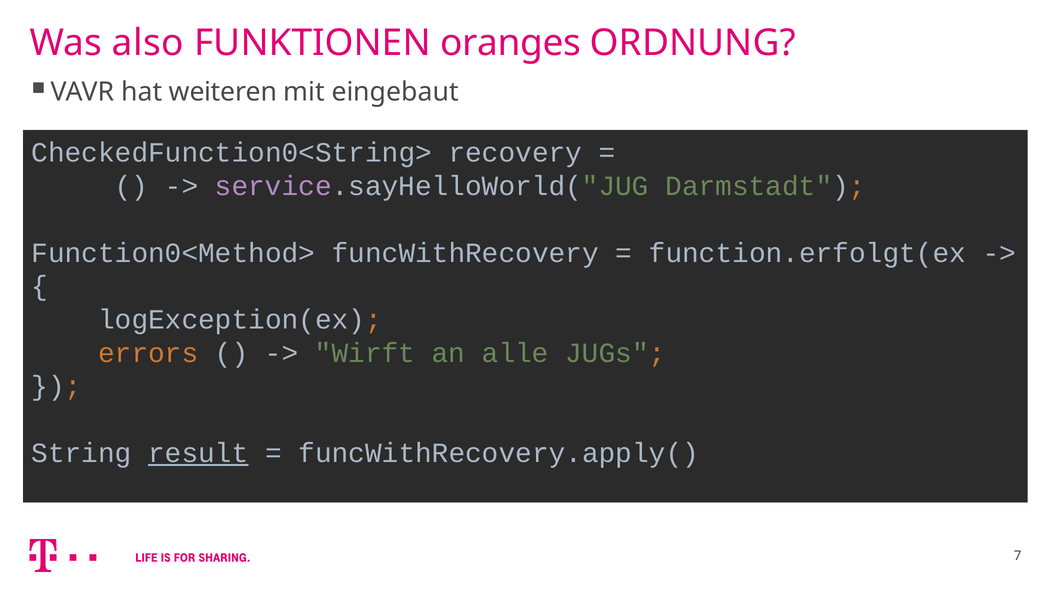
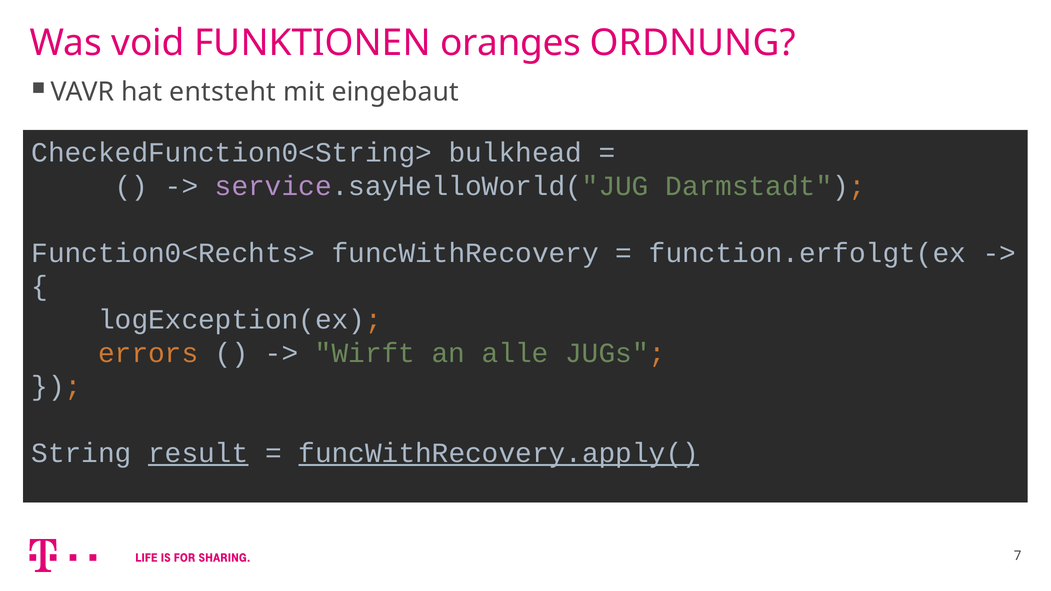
also: also -> void
weiteren: weiteren -> entsteht
recovery: recovery -> bulkhead
Function0<Method>: Function0<Method> -> Function0<Rechts>
funcWithRecovery.apply( underline: none -> present
